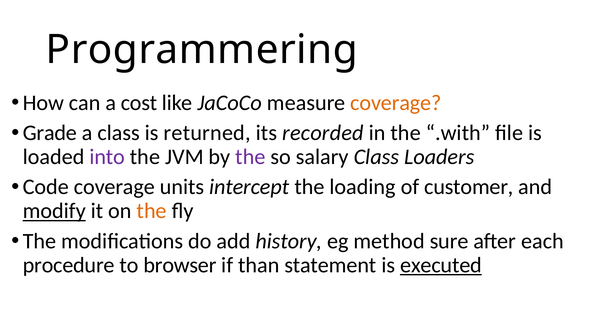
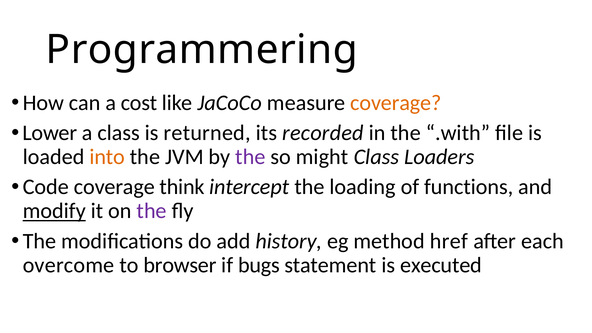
Grade: Grade -> Lower
into colour: purple -> orange
salary: salary -> might
units: units -> think
customer: customer -> functions
the at (152, 211) colour: orange -> purple
sure: sure -> href
procedure: procedure -> overcome
than: than -> bugs
executed underline: present -> none
